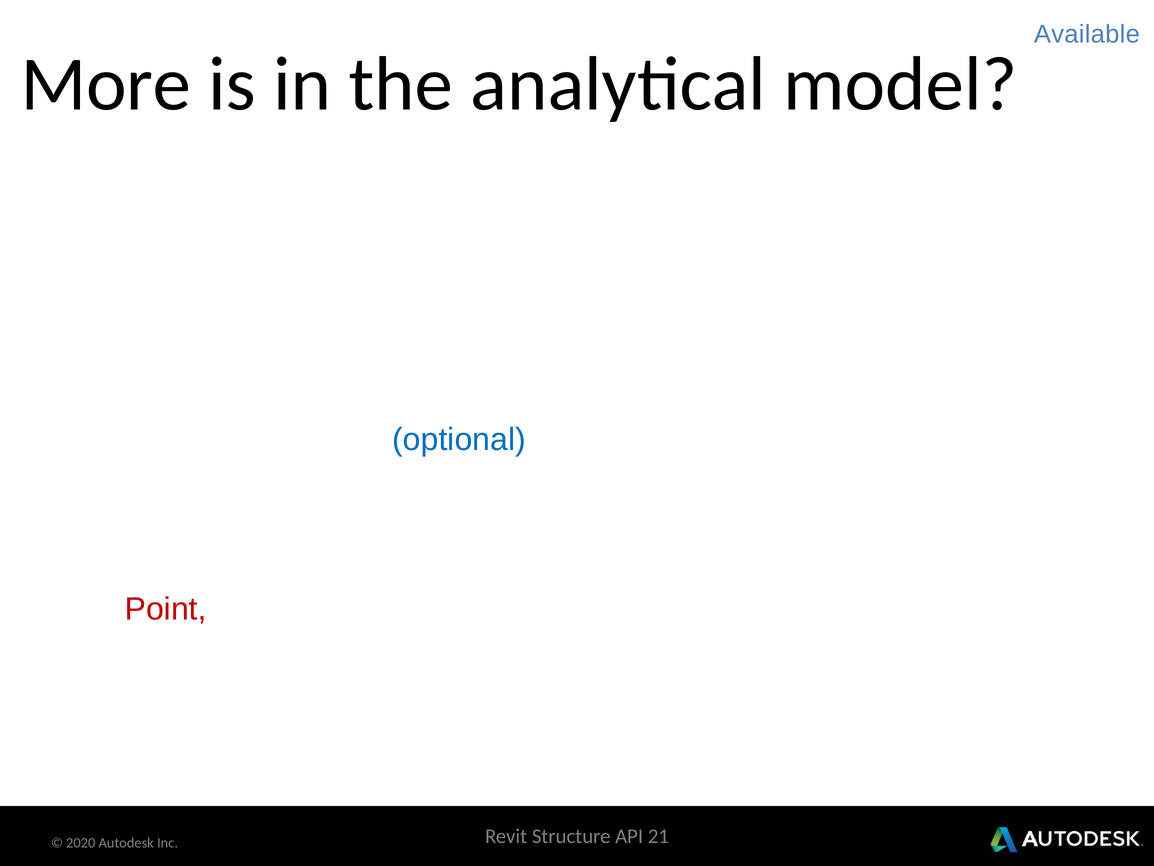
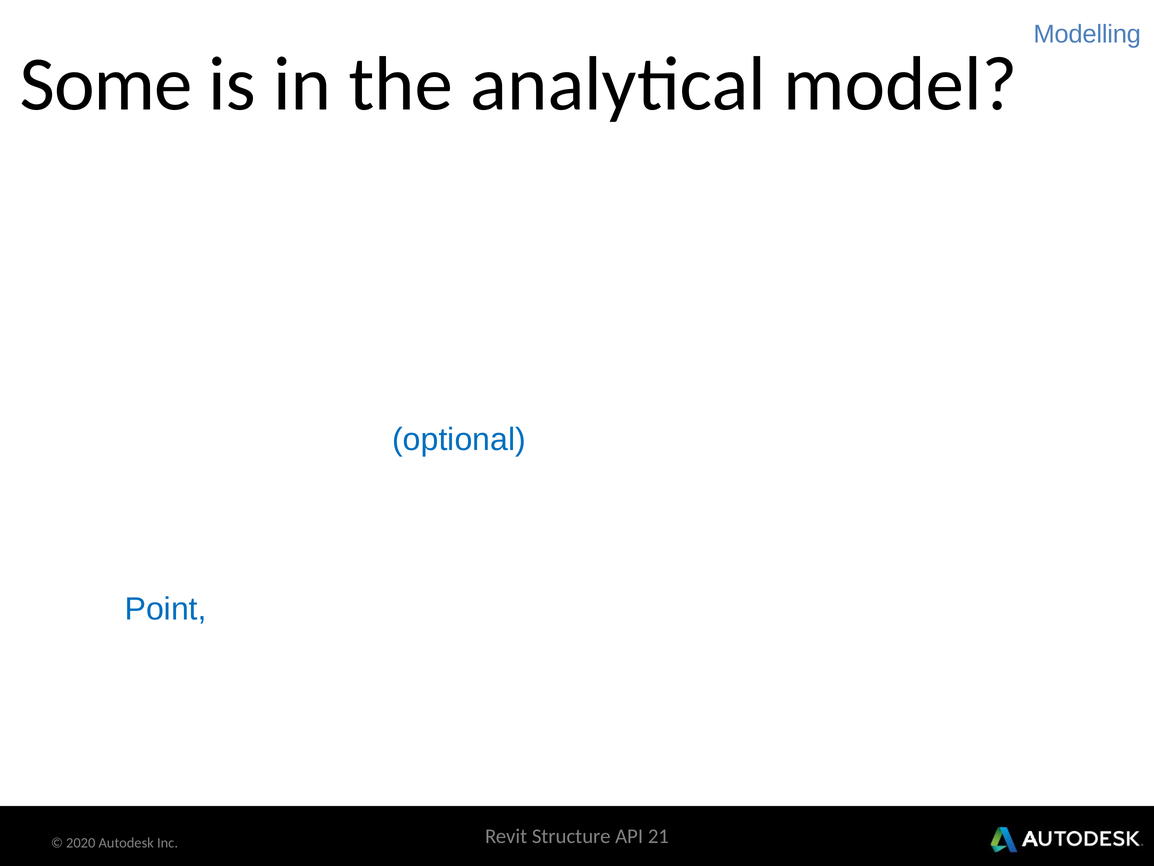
Available: Available -> Modelling
More: More -> Some
Point colour: red -> blue
